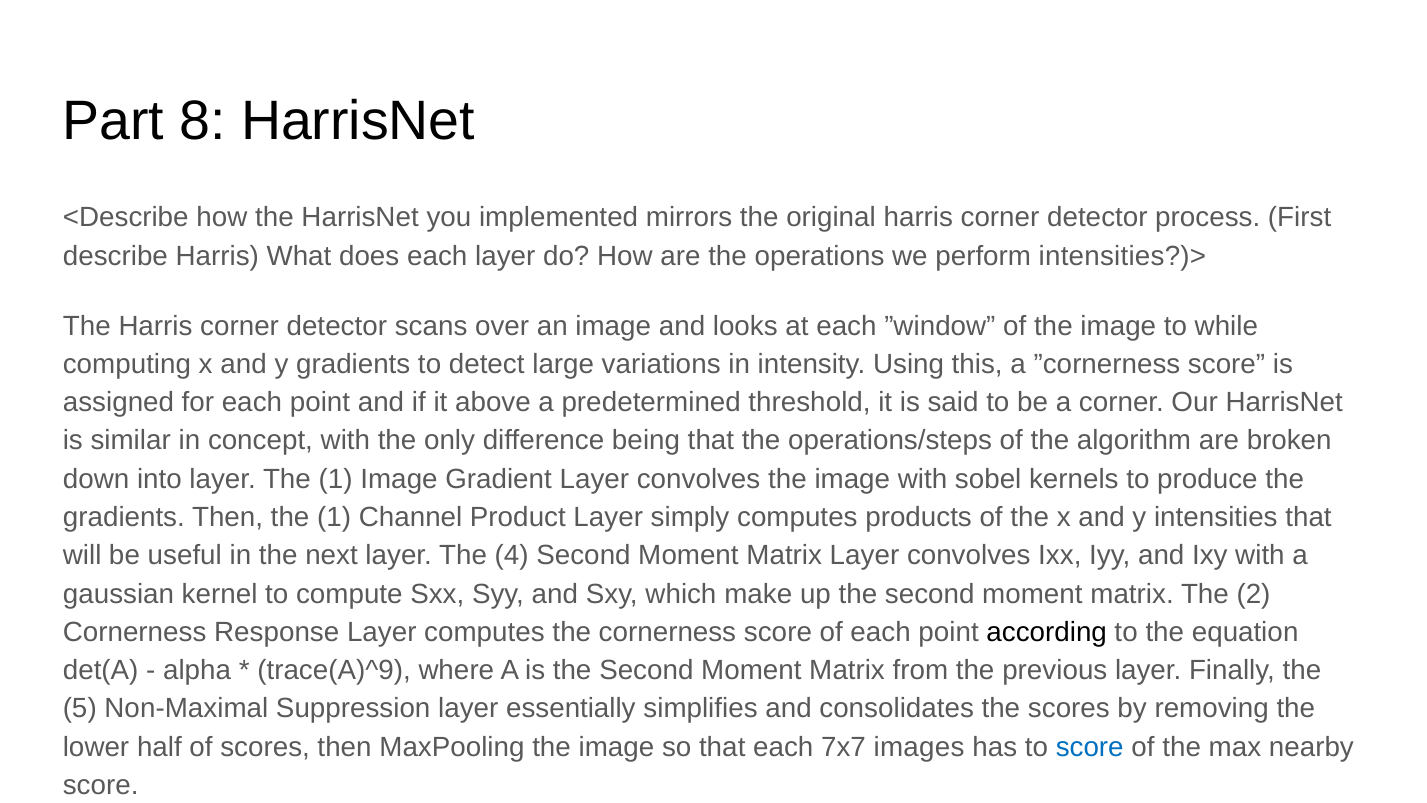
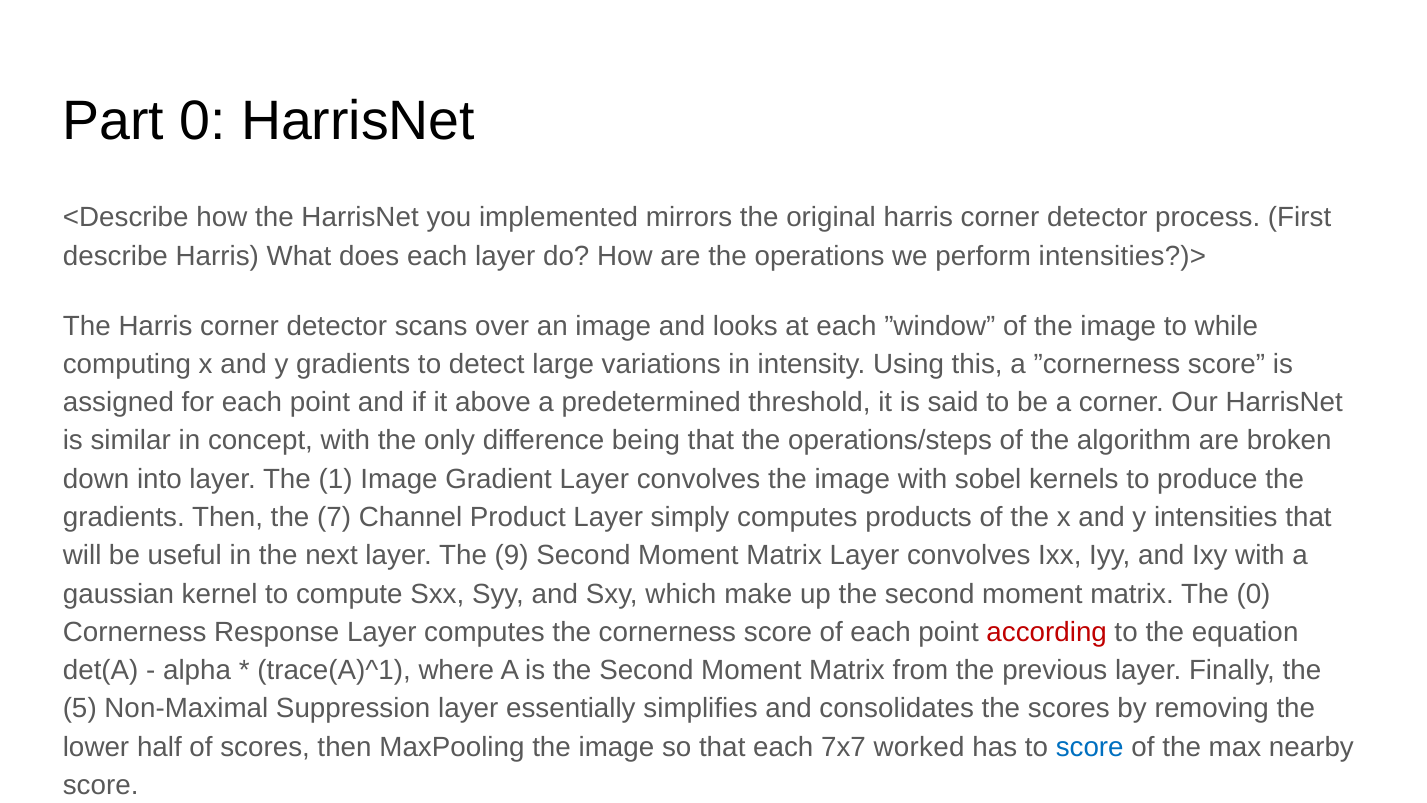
Part 8: 8 -> 0
Then the 1: 1 -> 7
4: 4 -> 9
The 2: 2 -> 0
according colour: black -> red
trace(A)^9: trace(A)^9 -> trace(A)^1
images: images -> worked
